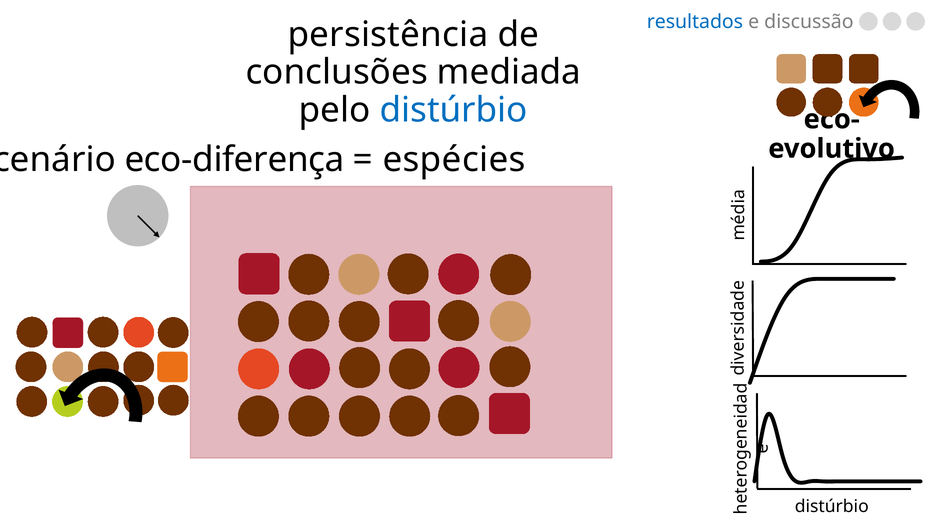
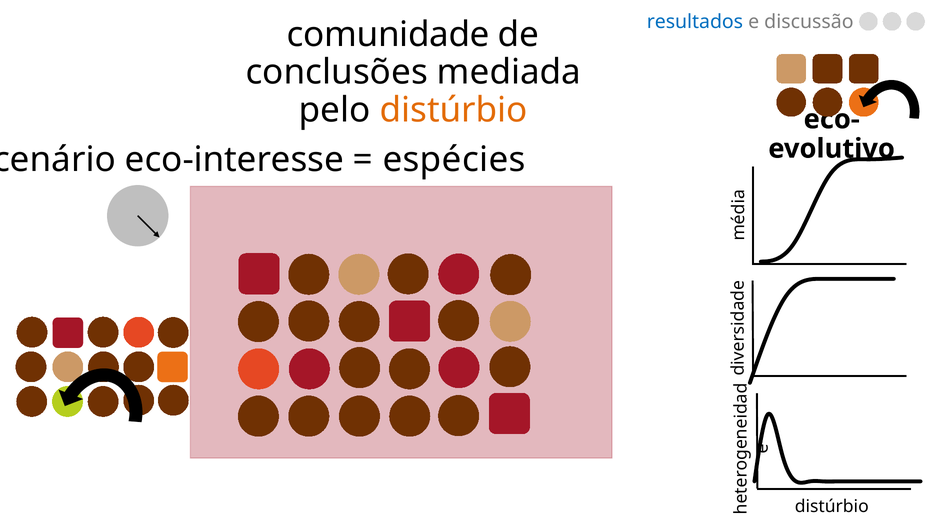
persistência: persistência -> comunidade
distúrbio at (454, 110) colour: blue -> orange
eco-diferença: eco-diferença -> eco-interesse
